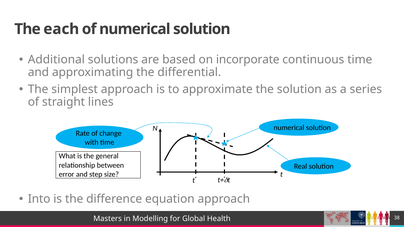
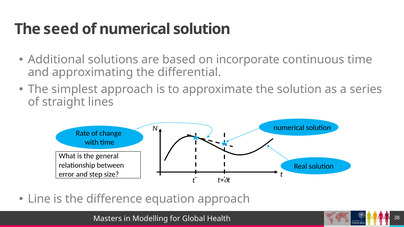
each: each -> seed
Into: Into -> Line
